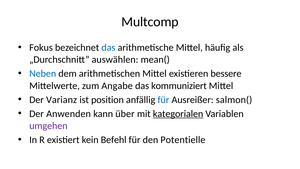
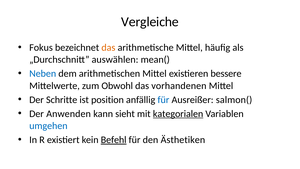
Multcomp: Multcomp -> Vergleiche
das at (108, 48) colour: blue -> orange
Angabe: Angabe -> Obwohl
kommuniziert: kommuniziert -> vorhandenen
Varianz: Varianz -> Schritte
über: über -> sieht
umgehen colour: purple -> blue
Befehl underline: none -> present
Potentielle: Potentielle -> Ästhetiken
